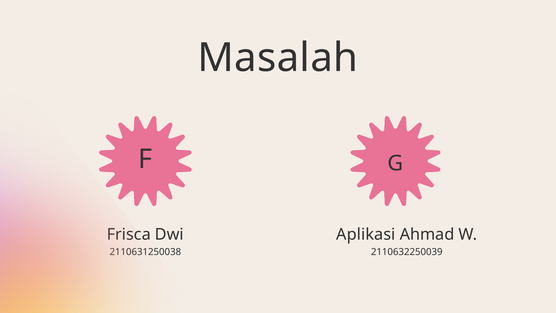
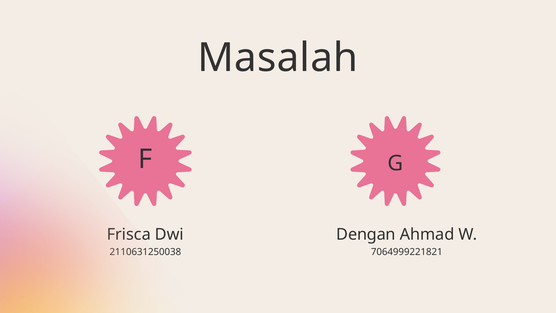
Aplikasi: Aplikasi -> Dengan
2110632250039: 2110632250039 -> 7064999221821
